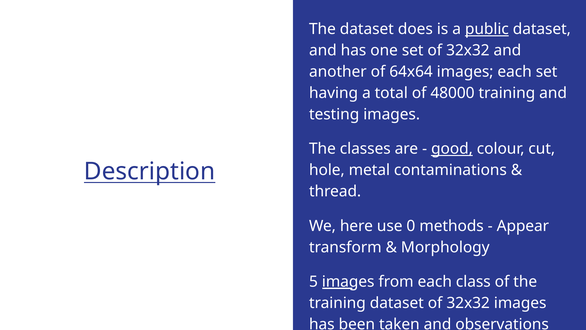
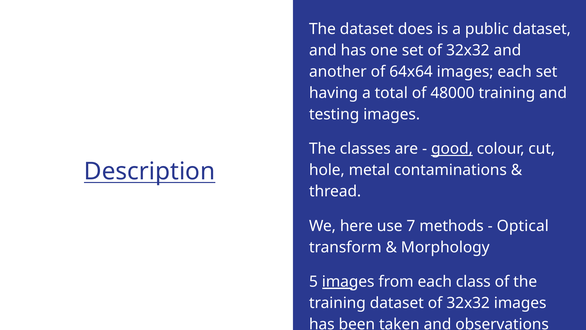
public underline: present -> none
0: 0 -> 7
Appear: Appear -> Optical
